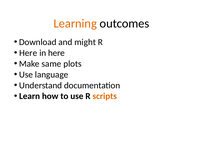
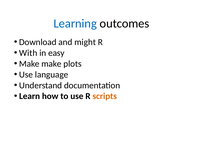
Learning colour: orange -> blue
Here at (28, 53): Here -> With
in here: here -> easy
Make same: same -> make
